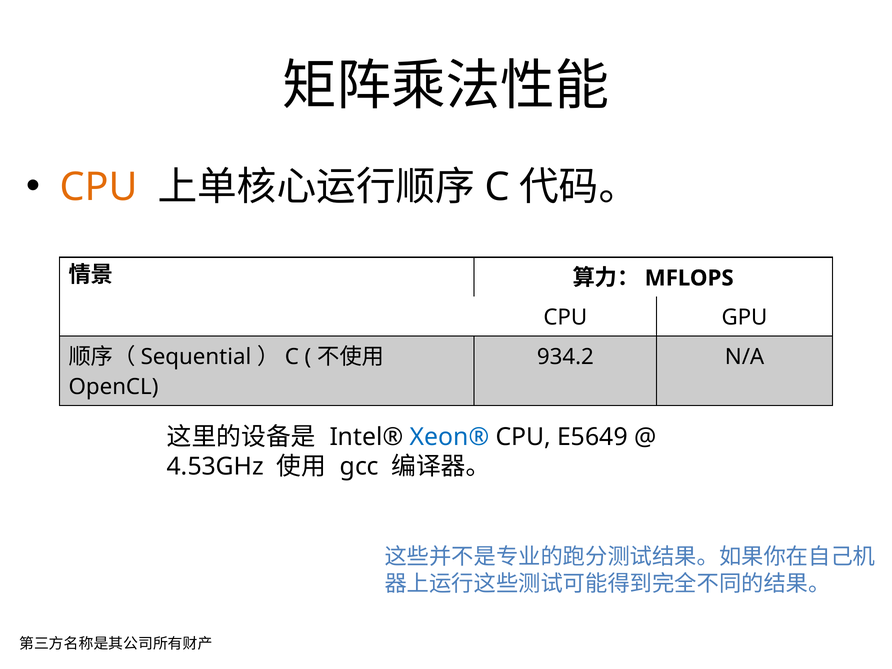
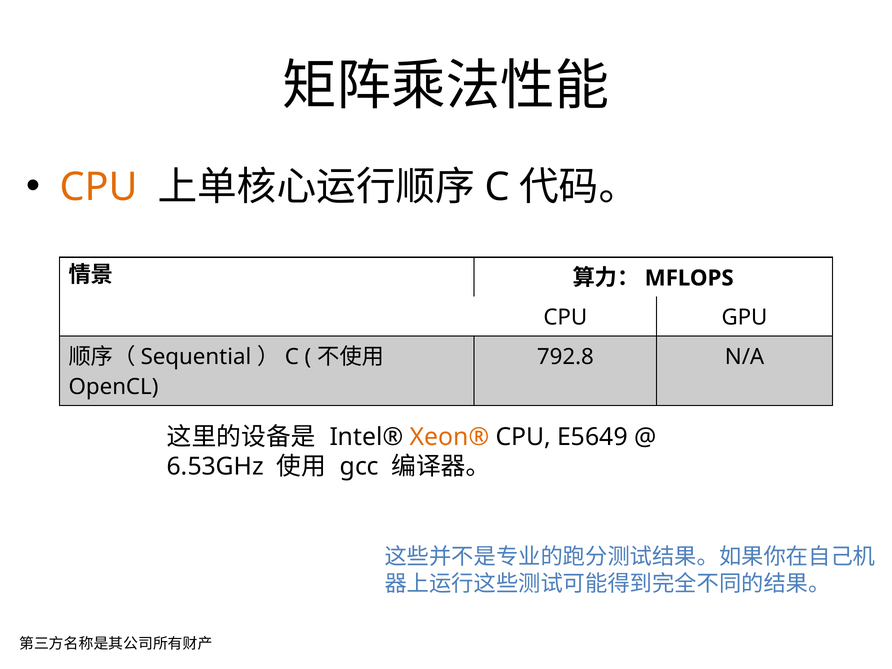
934.2: 934.2 -> 792.8
Xeon® colour: blue -> orange
4.53GHz: 4.53GHz -> 6.53GHz
